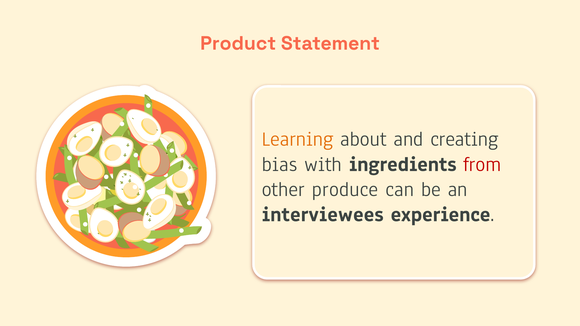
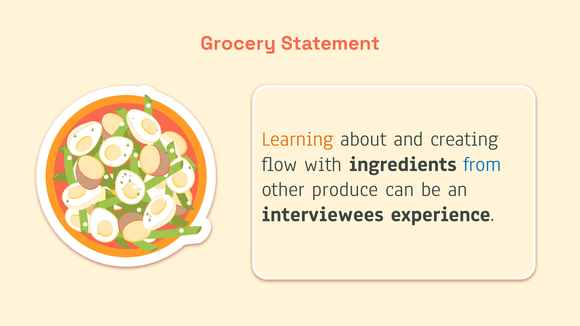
Product: Product -> Grocery
bias: bias -> flow
from colour: red -> blue
